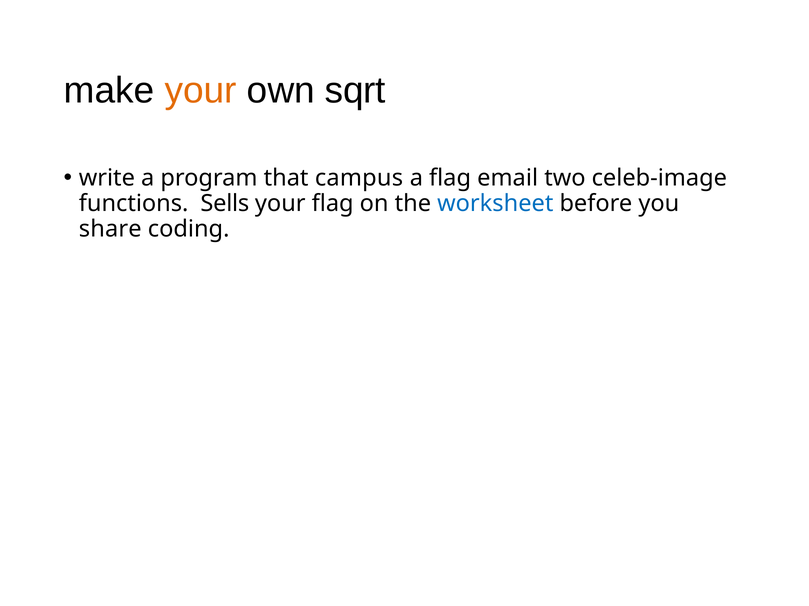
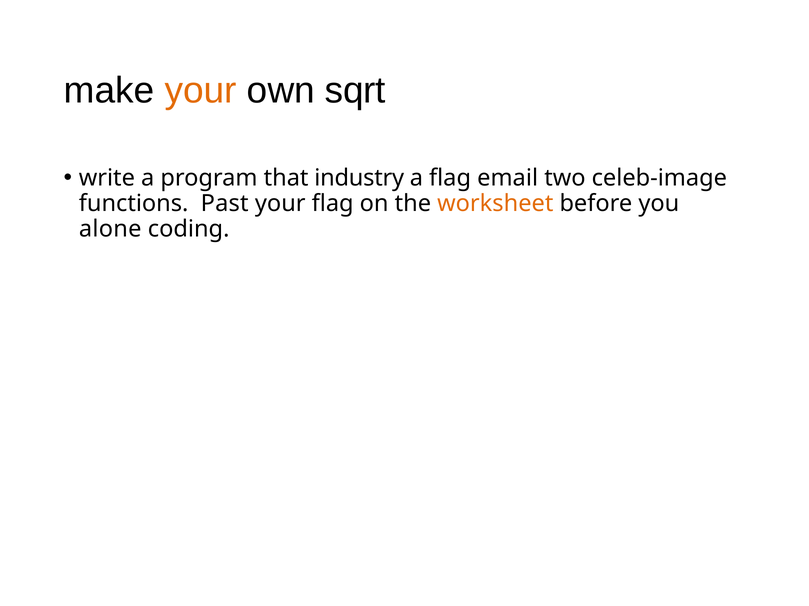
campus: campus -> industry
Sells: Sells -> Past
worksheet colour: blue -> orange
share: share -> alone
